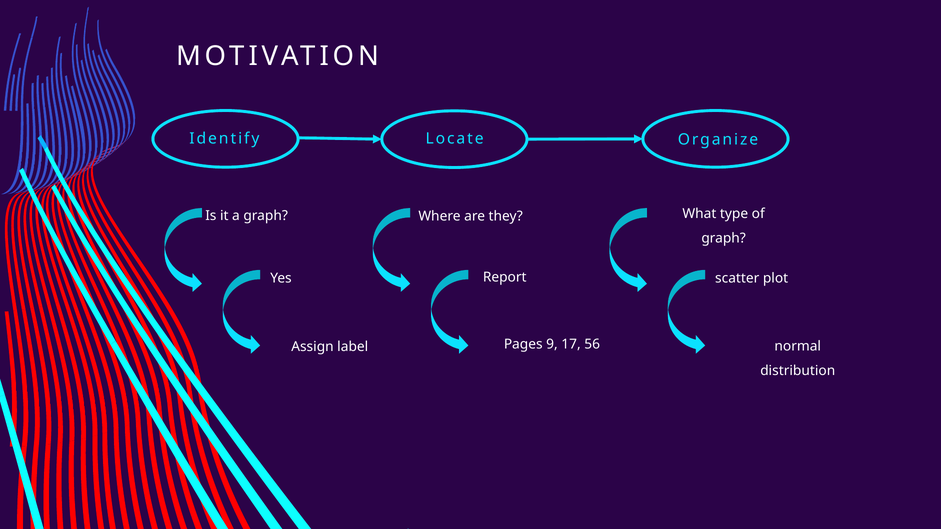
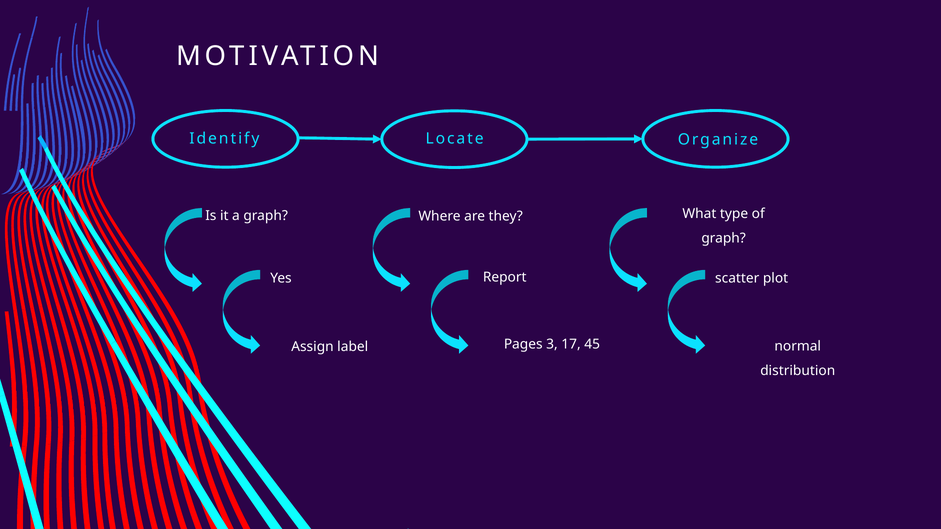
9: 9 -> 3
56: 56 -> 45
